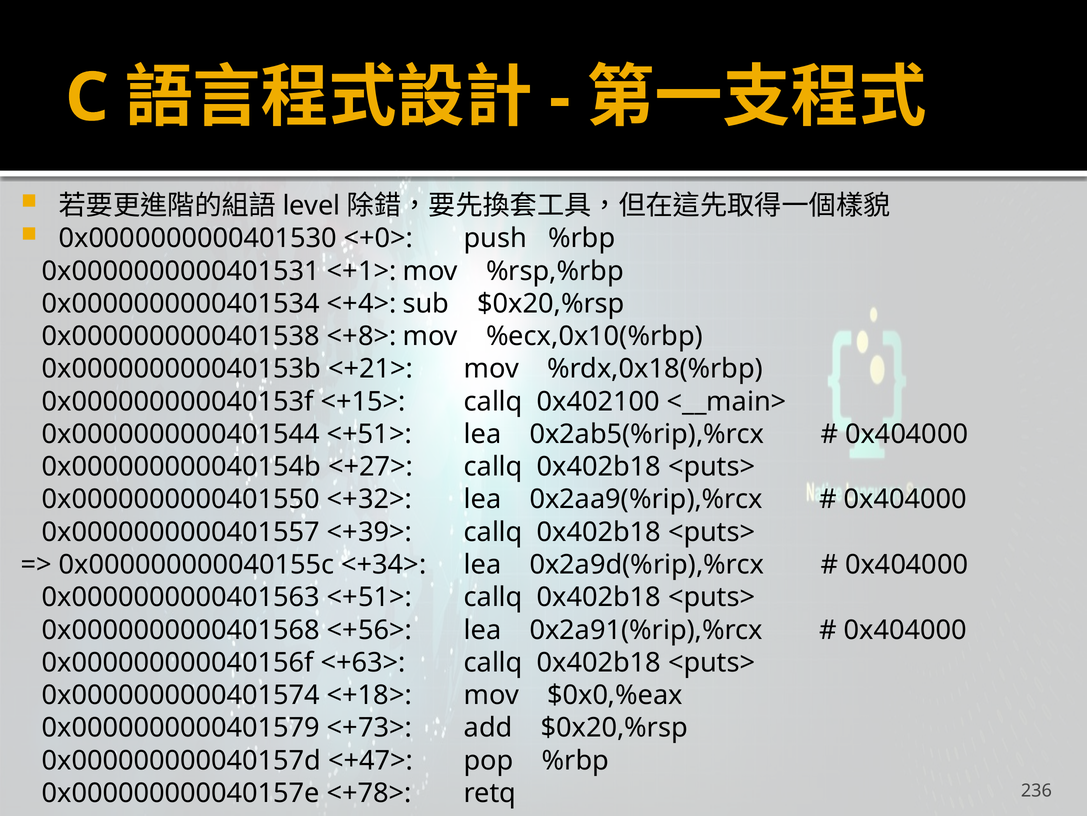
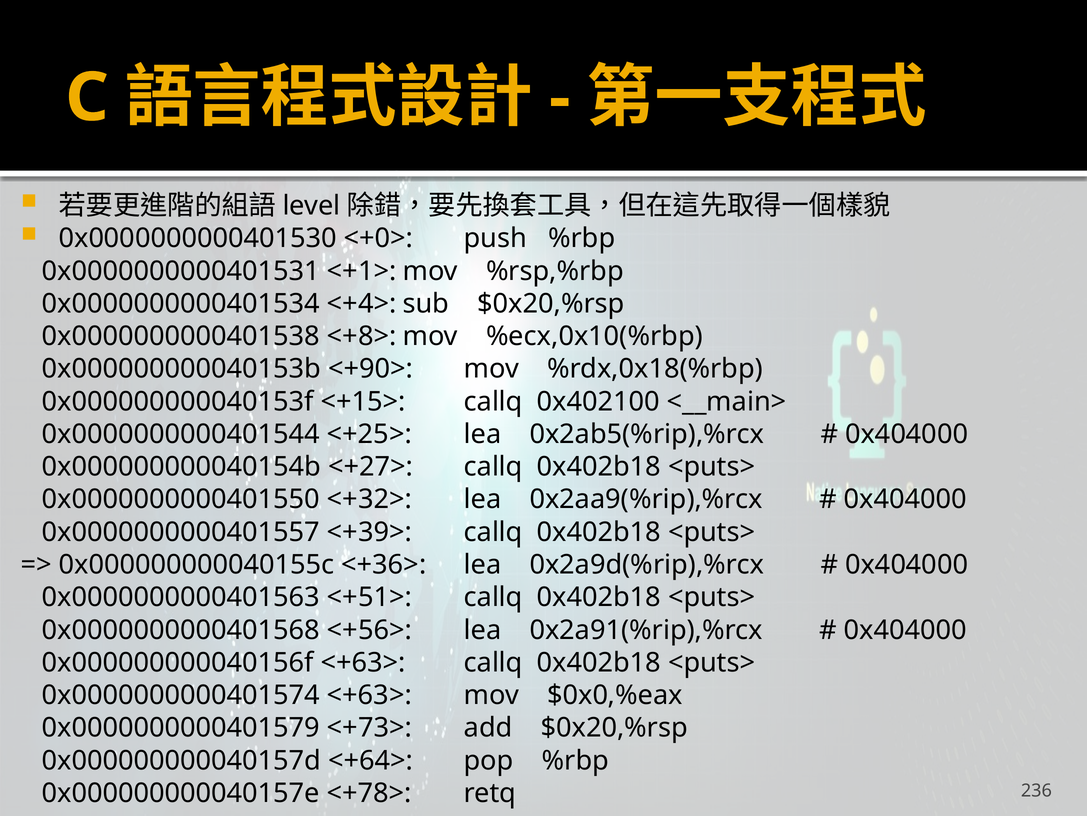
<+21>: <+21> -> <+90>
0x0000000000401544 <+51>: <+51> -> <+25>
<+34>: <+34> -> <+36>
0x0000000000401574 <+18>: <+18> -> <+63>
<+47>: <+47> -> <+64>
